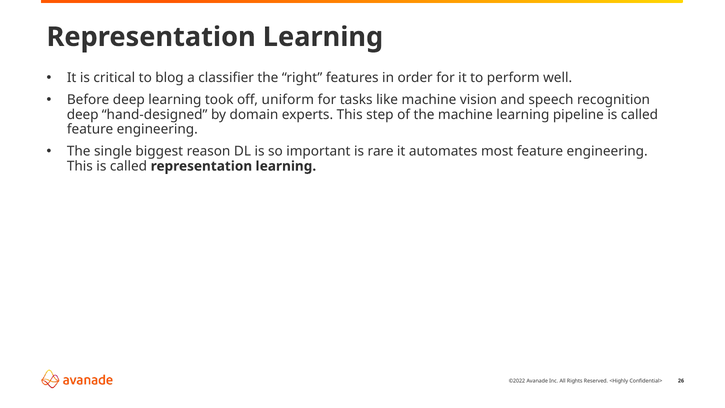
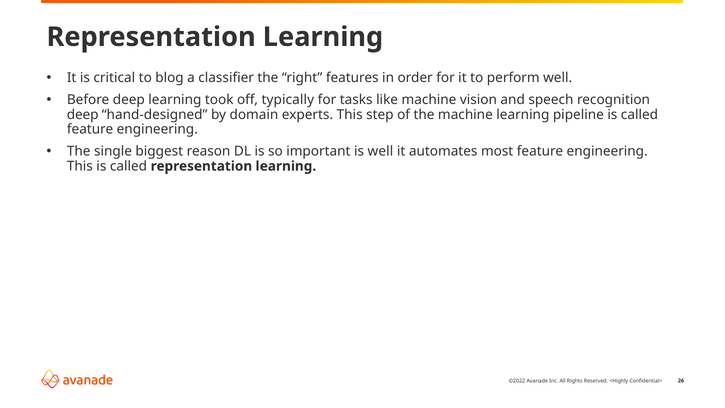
uniform: uniform -> typically
is rare: rare -> well
